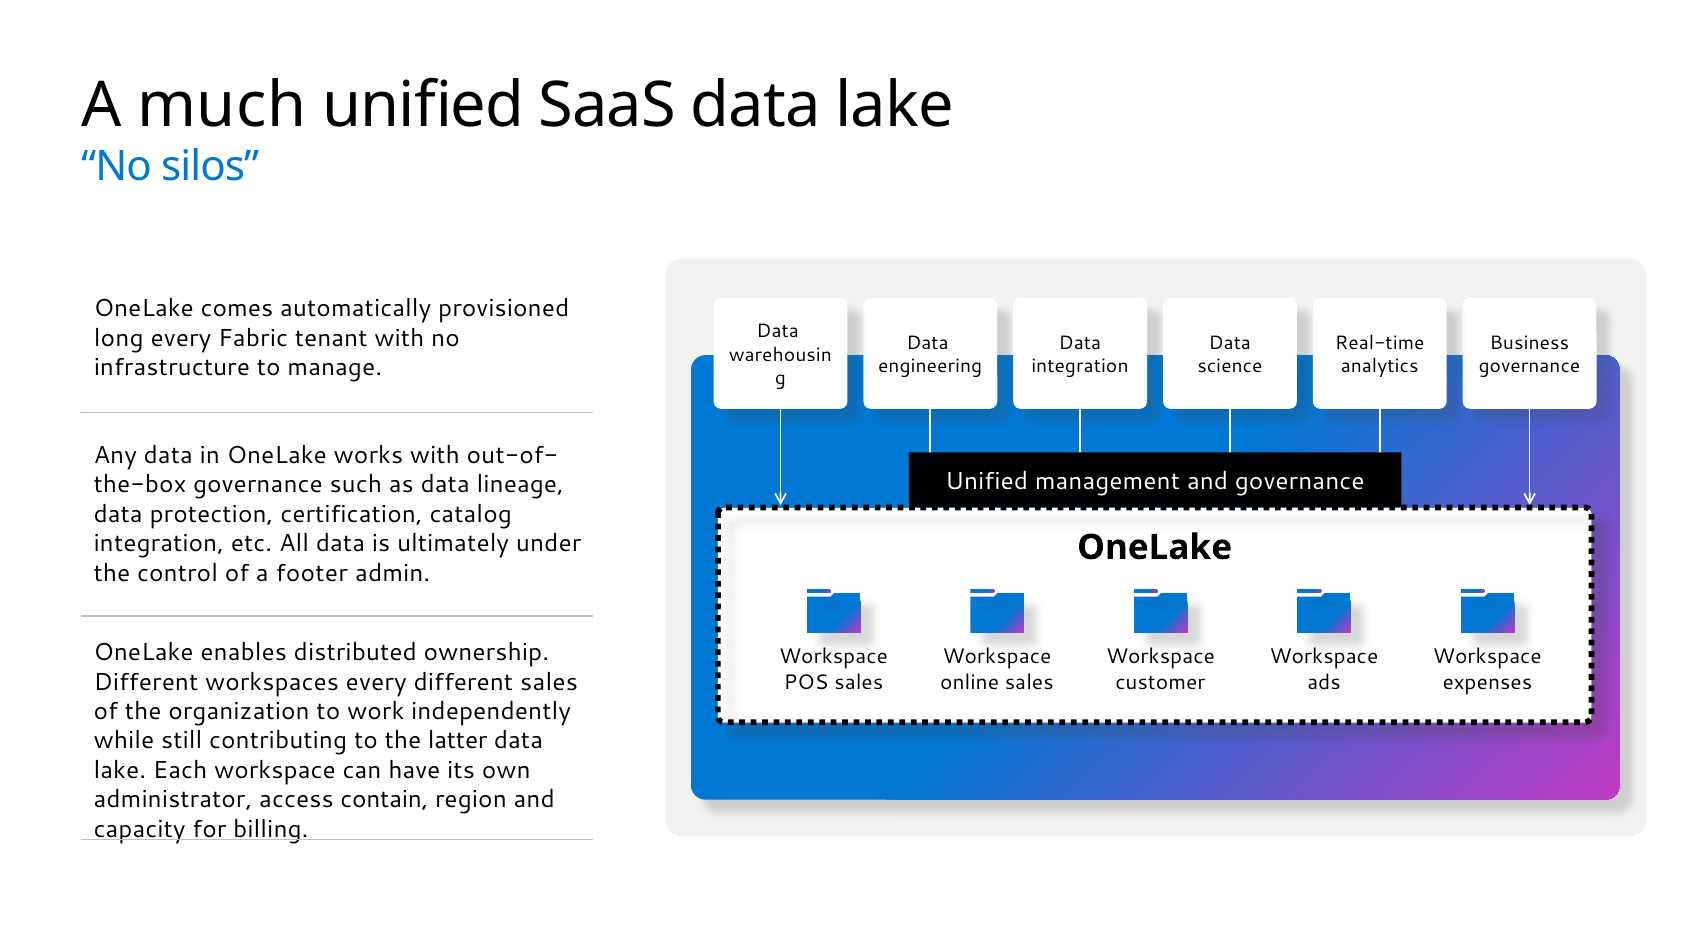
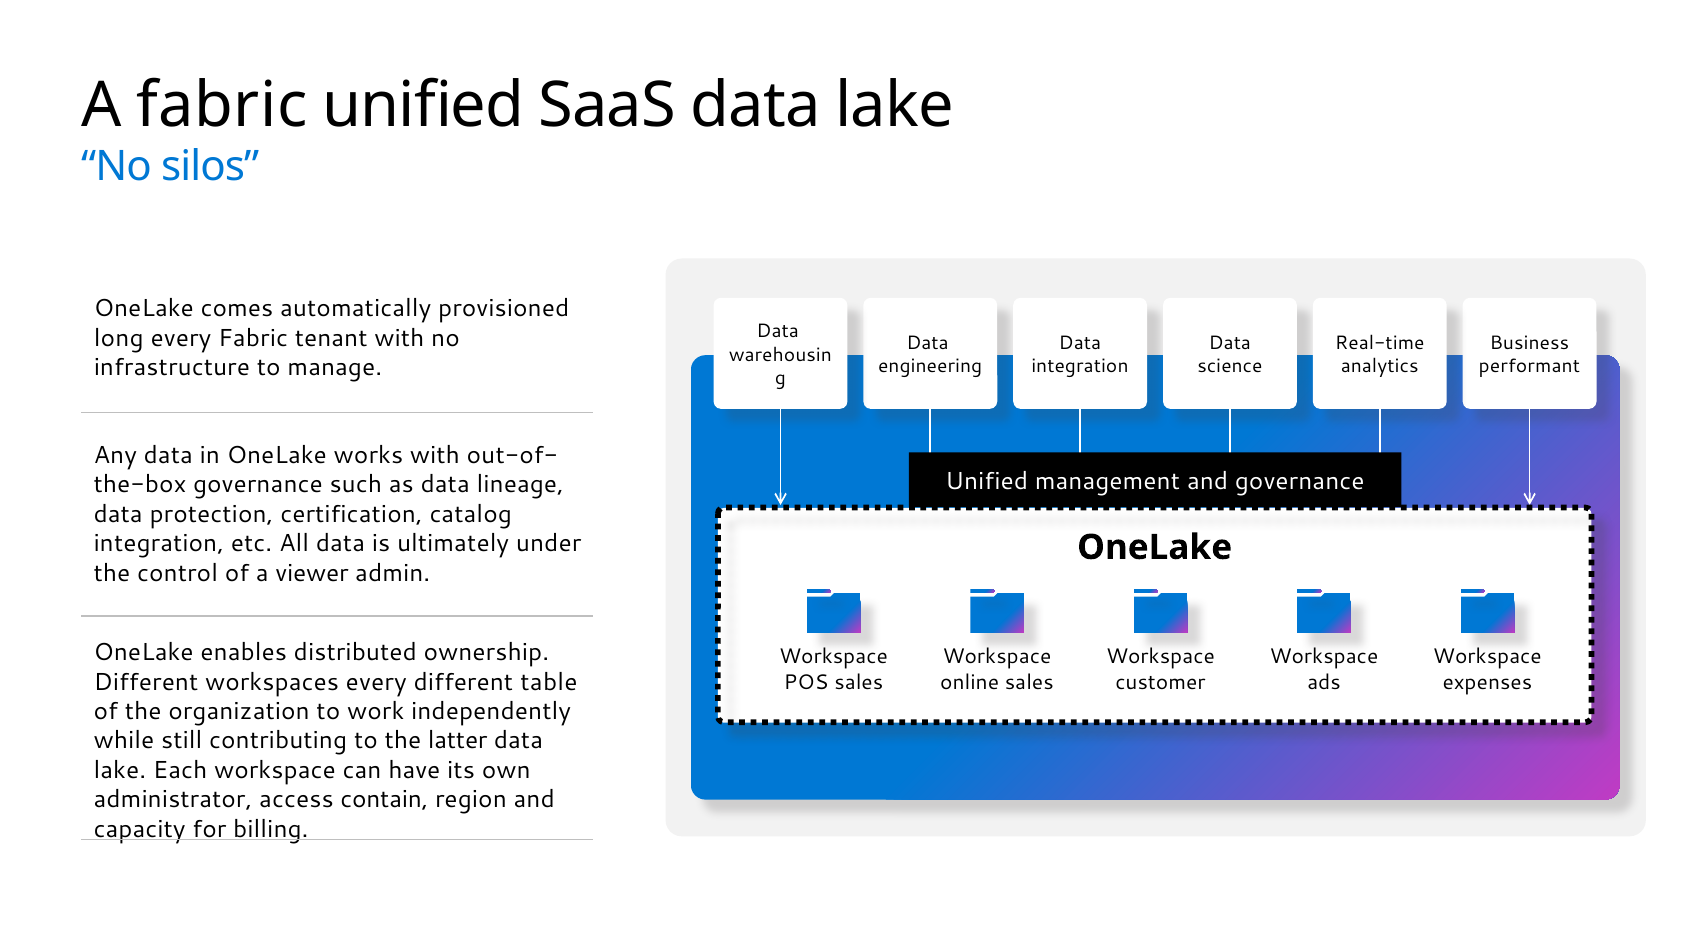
A much: much -> fabric
governance at (1529, 366): governance -> performant
footer: footer -> viewer
different sales: sales -> table
